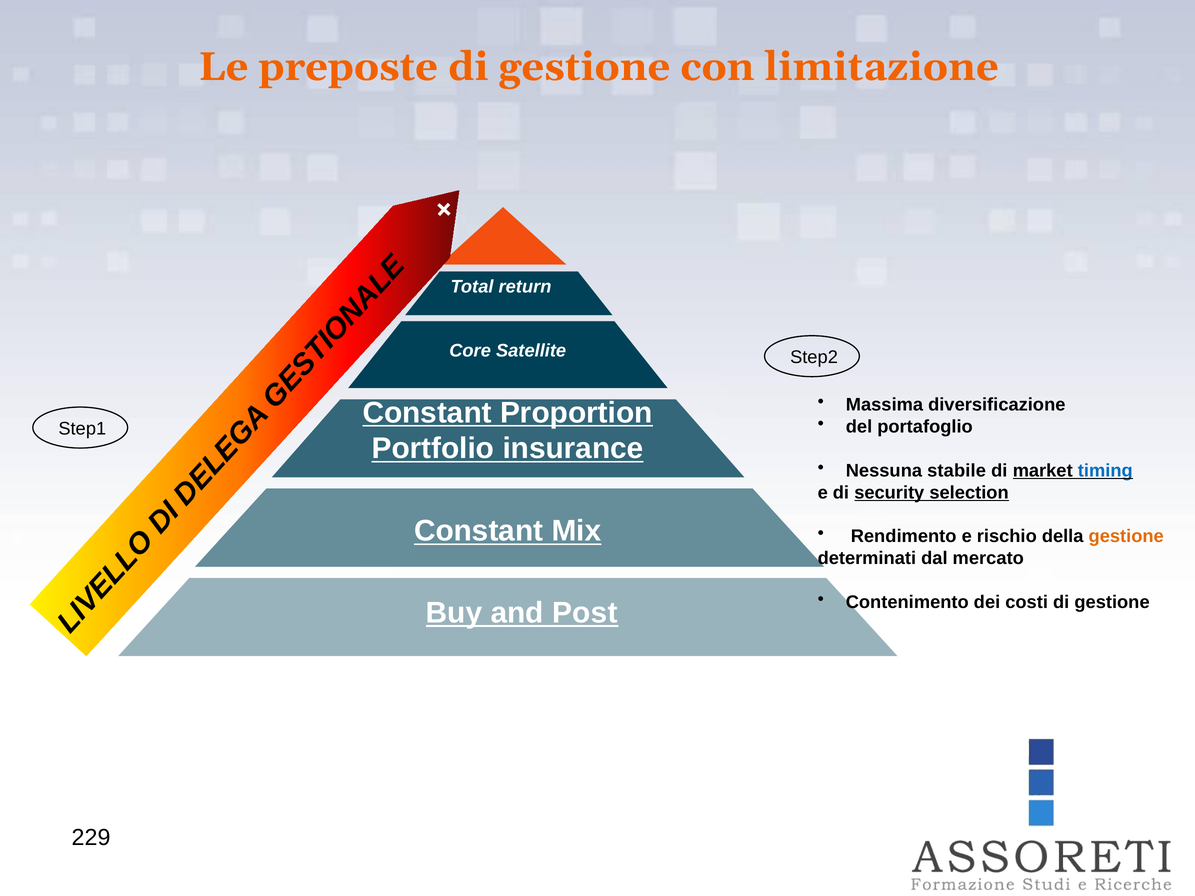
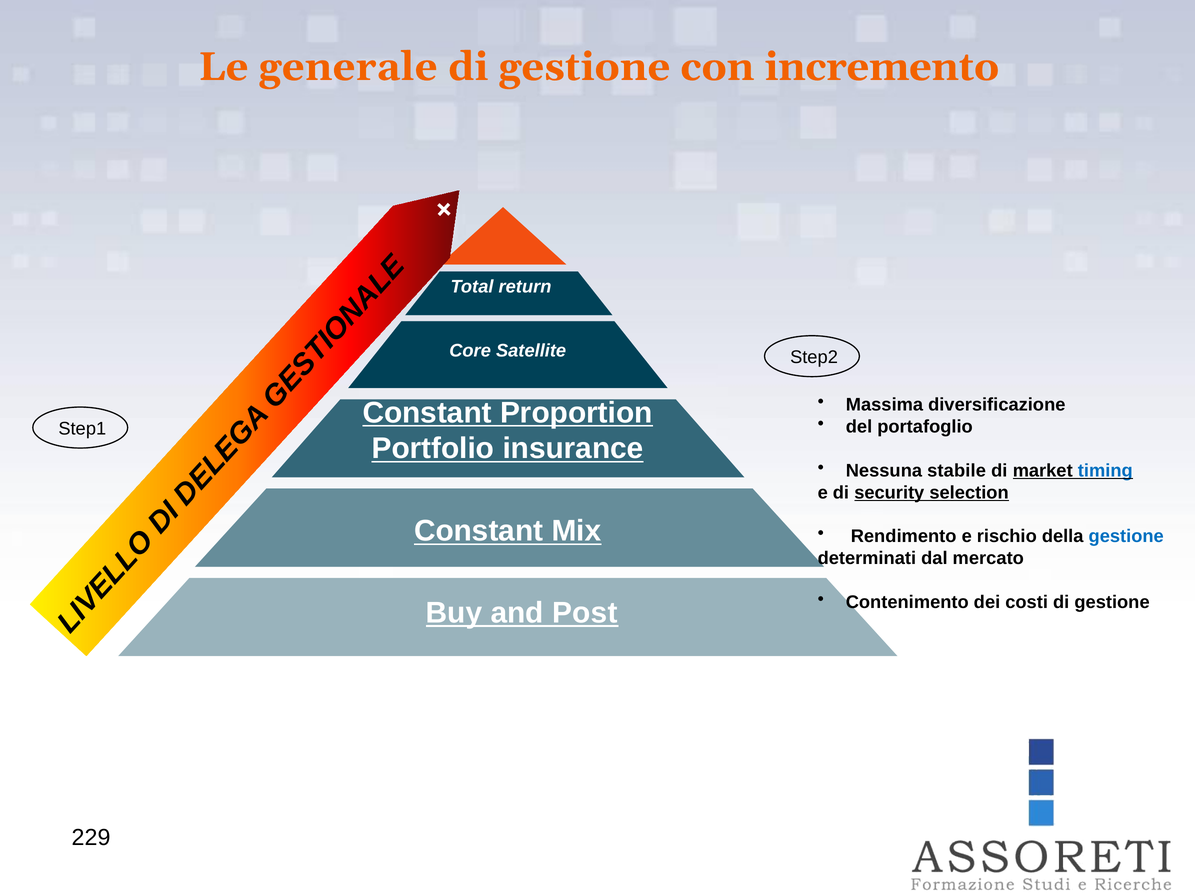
preposte: preposte -> generale
limitazione: limitazione -> incremento
gestione at (1126, 537) colour: orange -> blue
